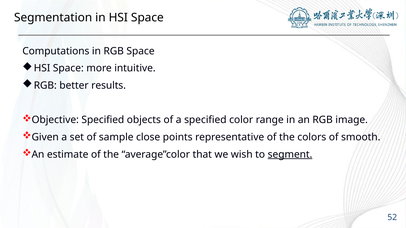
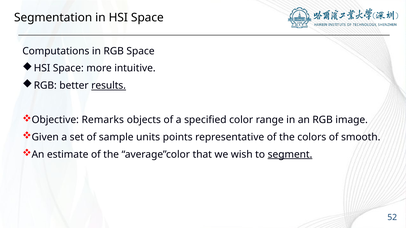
results underline: none -> present
Objective Specified: Specified -> Remarks
close: close -> units
